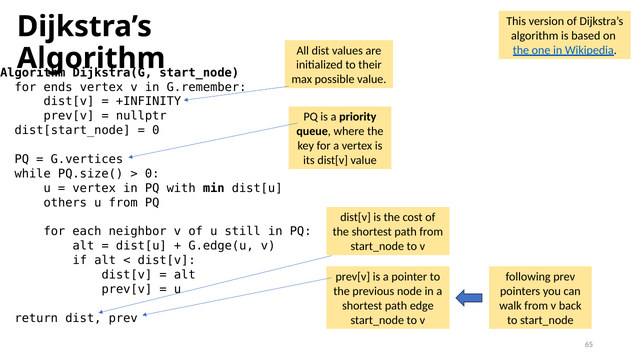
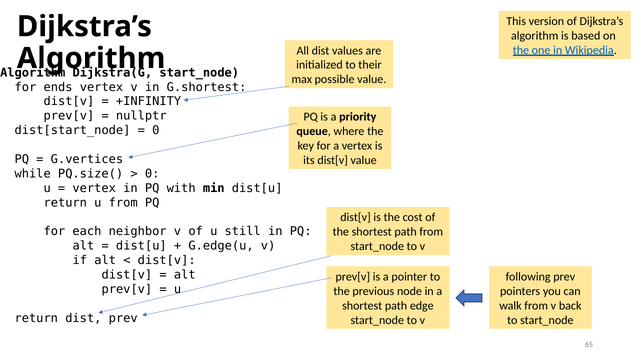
G.remember: G.remember -> G.shortest
others at (65, 203): others -> return
